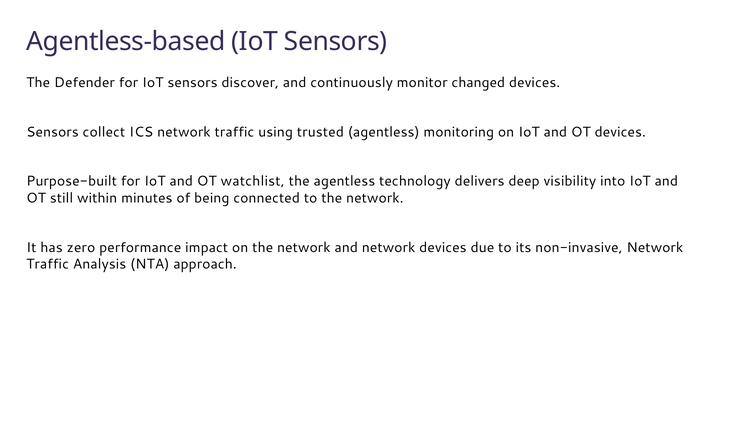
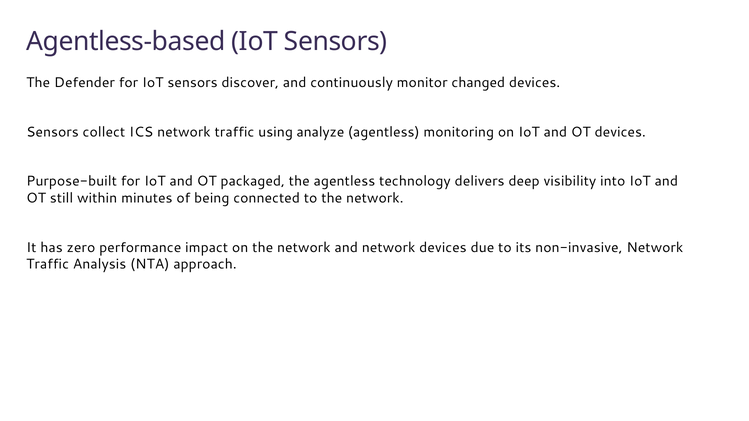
trusted: trusted -> analyze
watchlist: watchlist -> packaged
